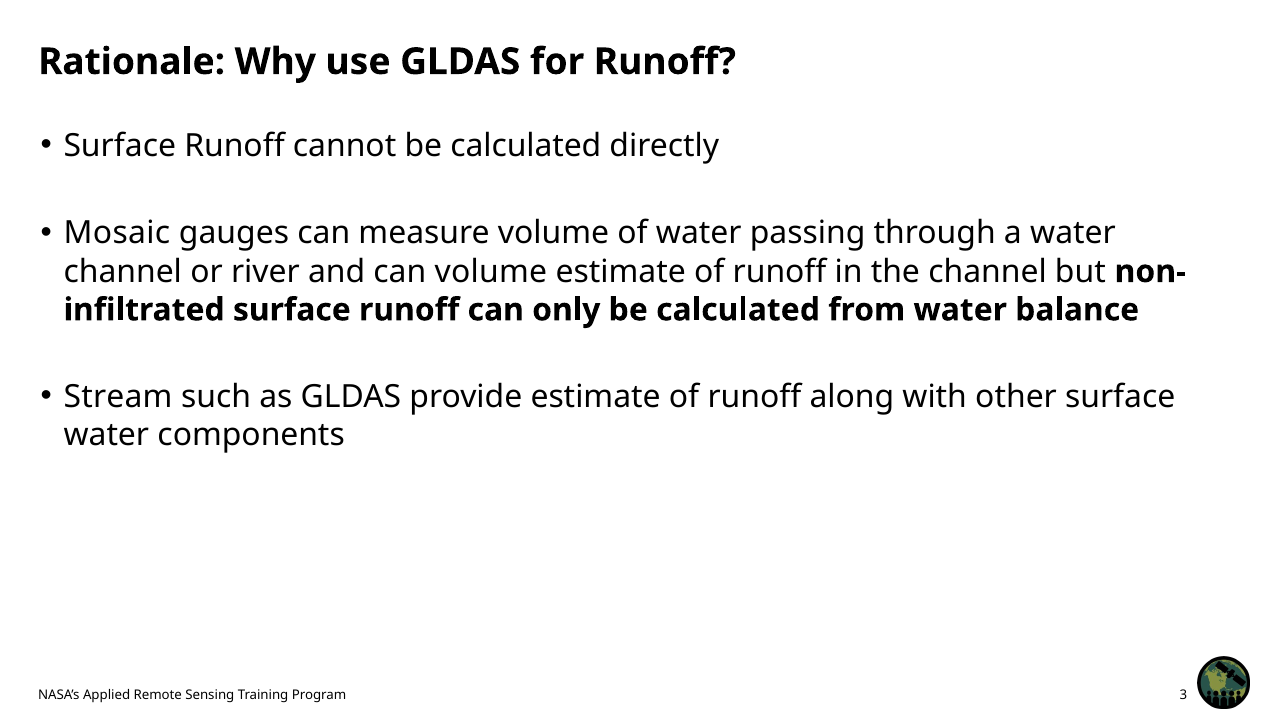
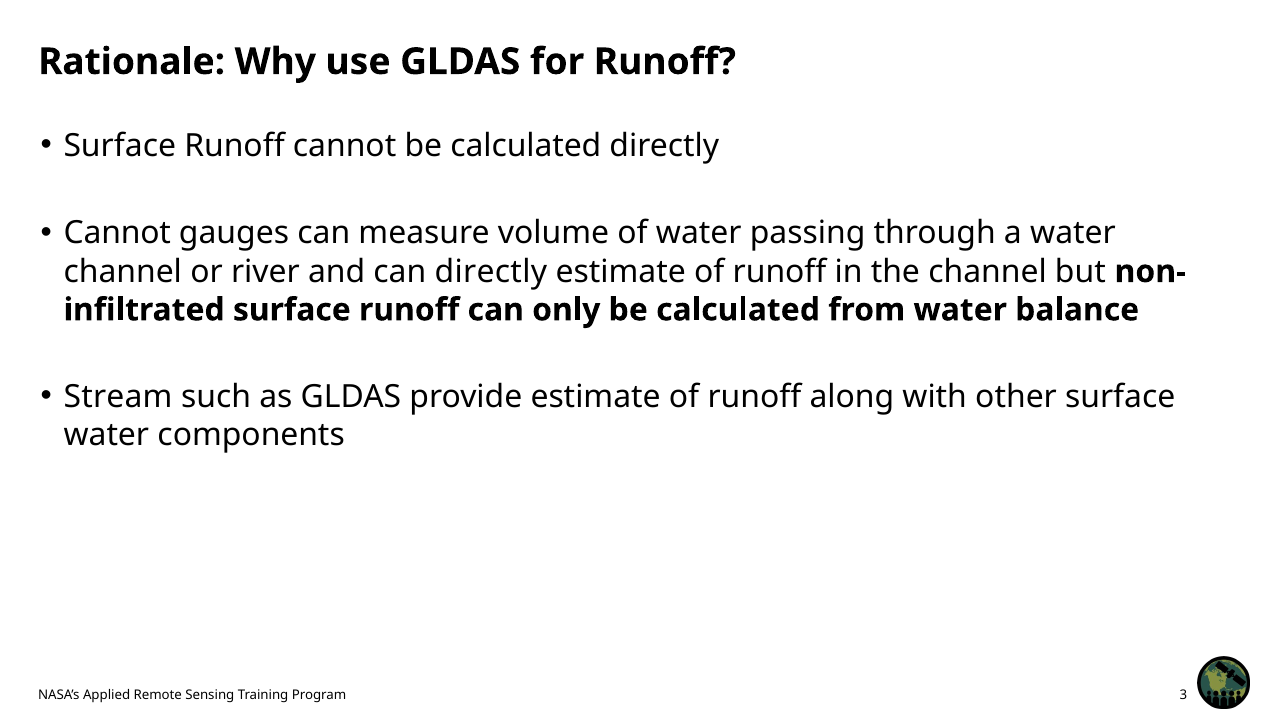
Mosaic at (117, 233): Mosaic -> Cannot
can volume: volume -> directly
